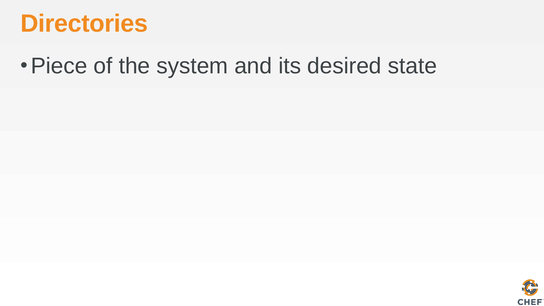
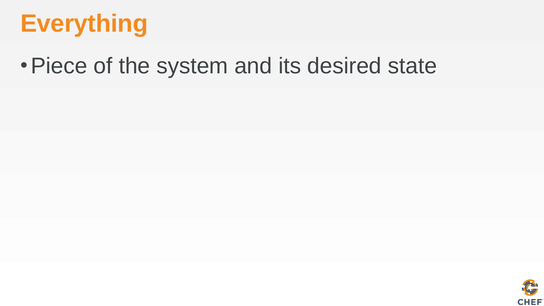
Directories: Directories -> Everything
